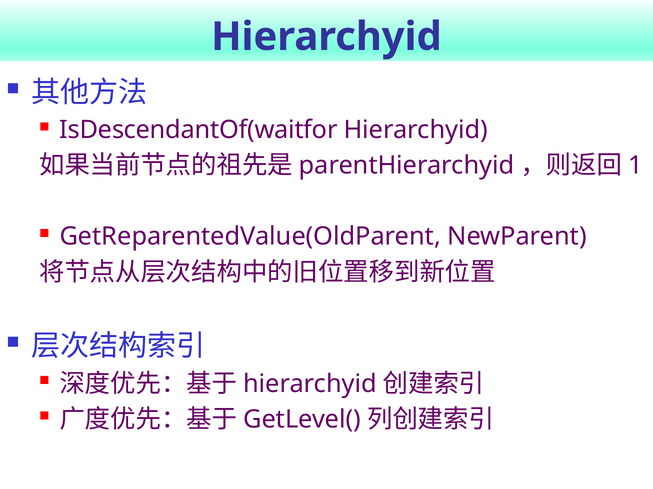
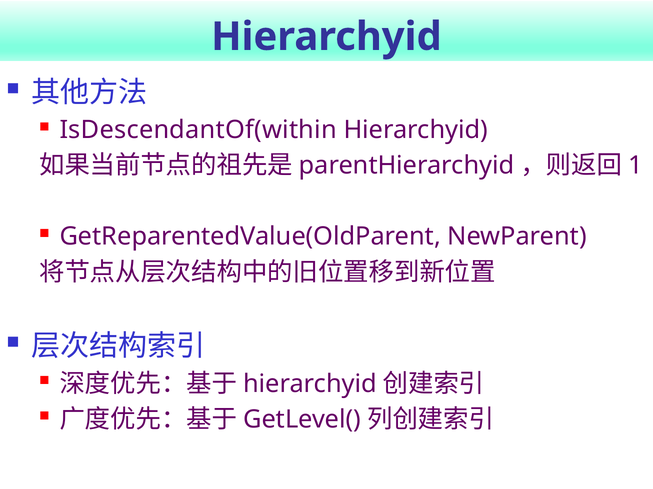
IsDescendantOf(waitfor: IsDescendantOf(waitfor -> IsDescendantOf(within
